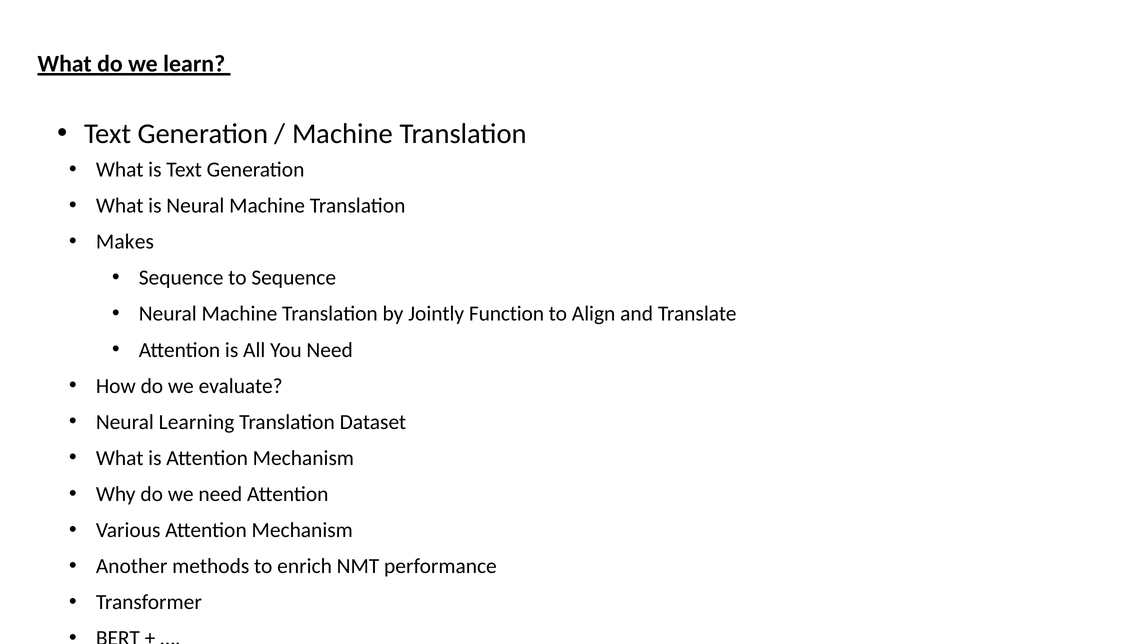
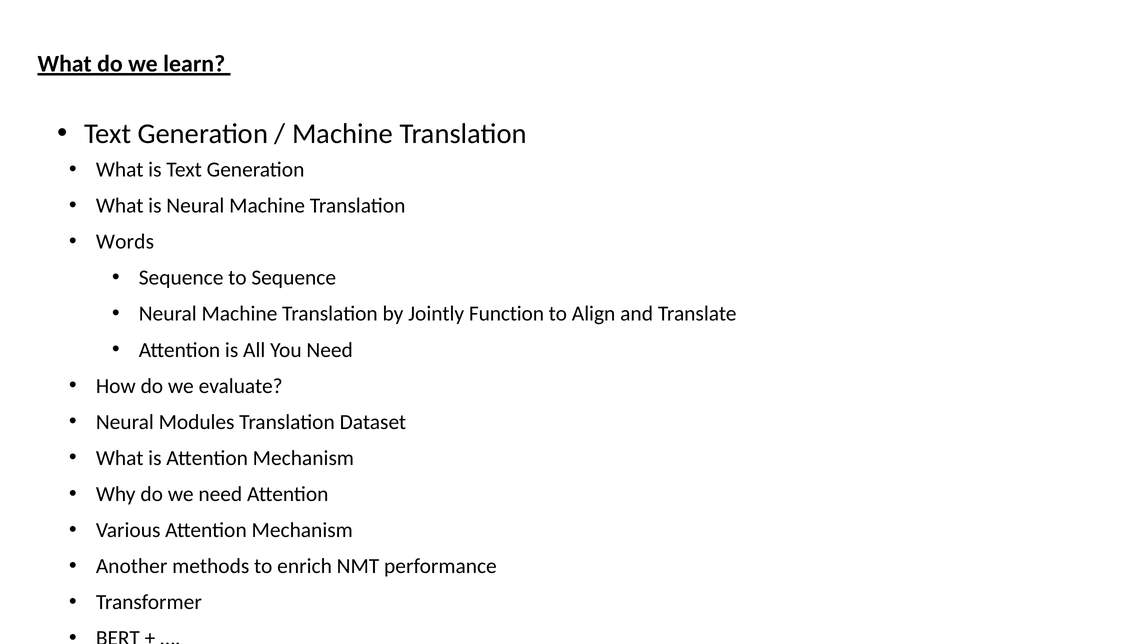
Makes: Makes -> Words
Learning: Learning -> Modules
